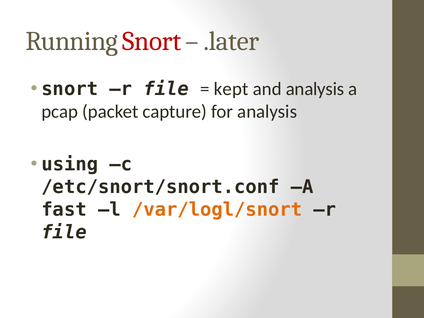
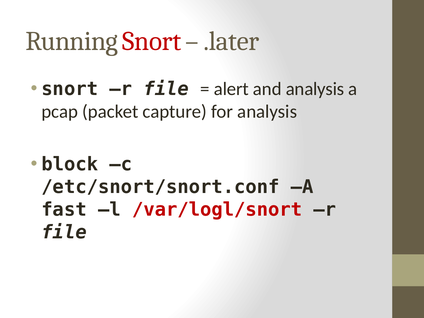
kept: kept -> alert
using: using -> block
/var/logl/snort colour: orange -> red
